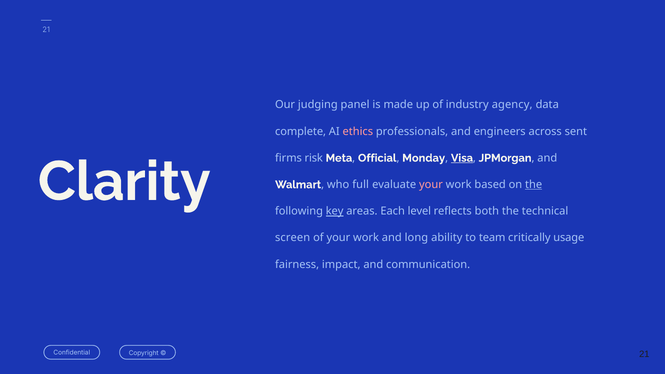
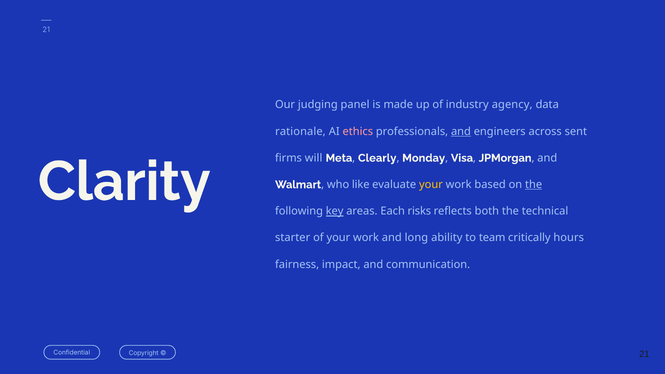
complete: complete -> rationale
and at (461, 131) underline: none -> present
risk: risk -> will
Official: Official -> Clearly
Visa underline: present -> none
full: full -> like
your at (431, 185) colour: pink -> yellow
level: level -> risks
screen: screen -> starter
usage: usage -> hours
